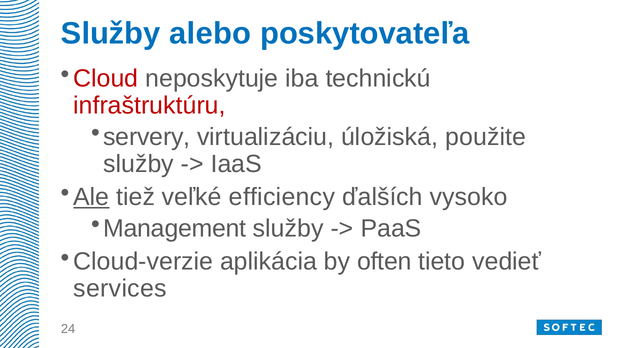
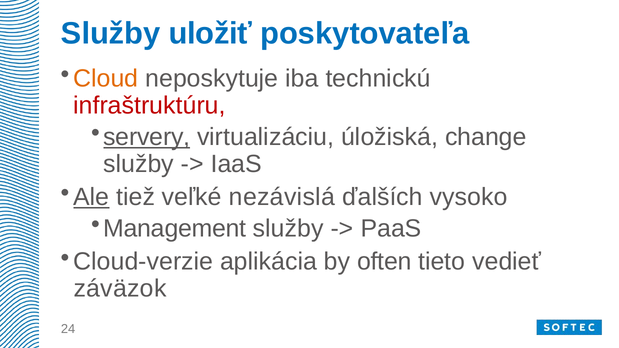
alebo: alebo -> uložiť
Cloud colour: red -> orange
servery underline: none -> present
použite: použite -> change
efficiency: efficiency -> nezávislá
services: services -> záväzok
